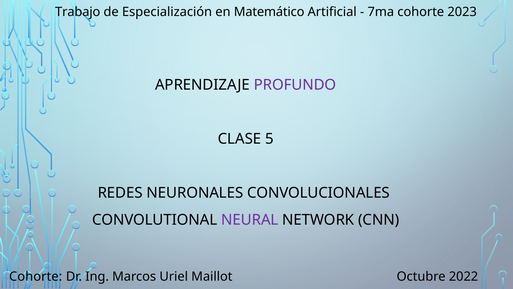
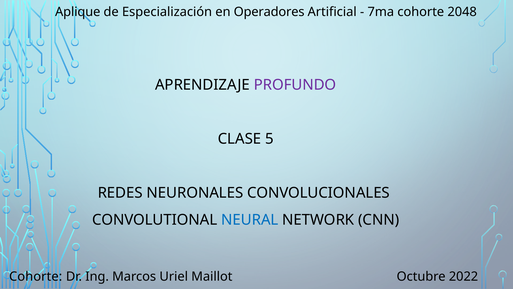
Trabajo: Trabajo -> Aplique
Matemático: Matemático -> Operadores
2023: 2023 -> 2048
NEURAL colour: purple -> blue
